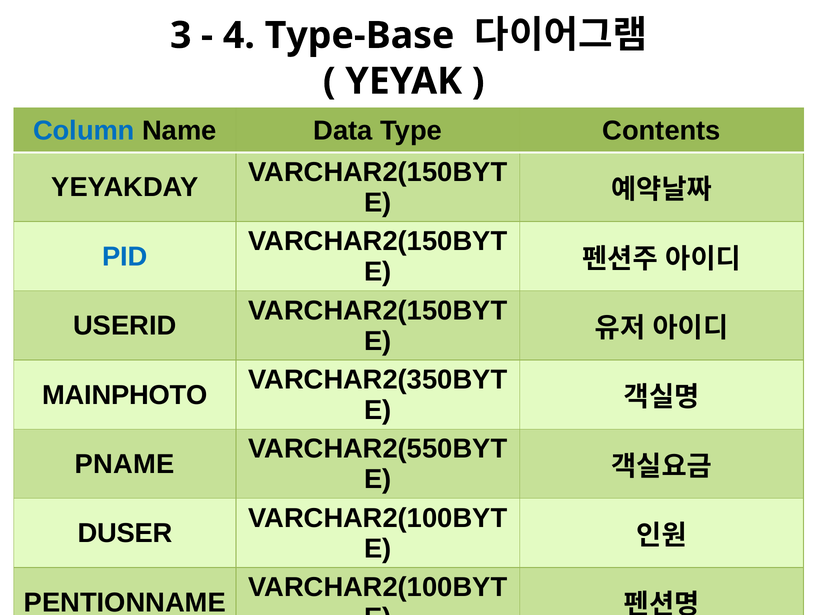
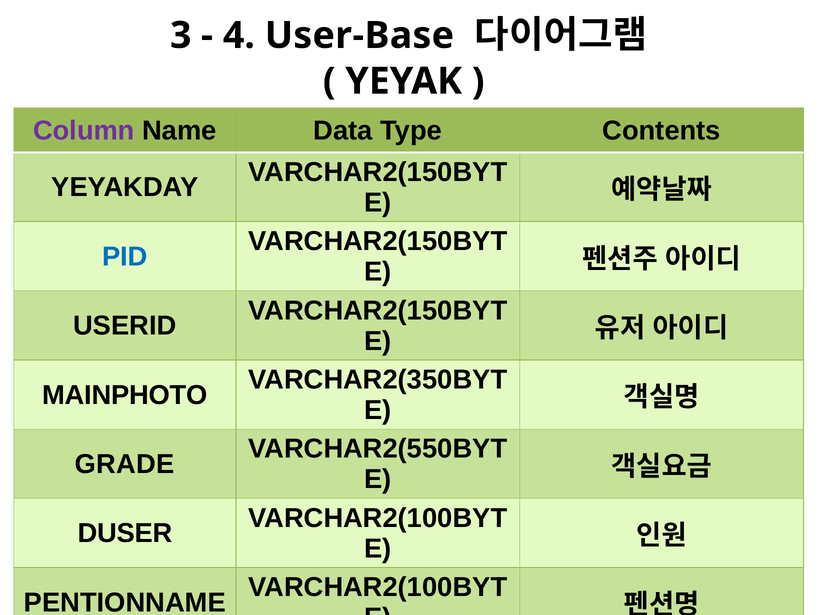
Type-Base: Type-Base -> User-Base
Column colour: blue -> purple
PNAME: PNAME -> GRADE
